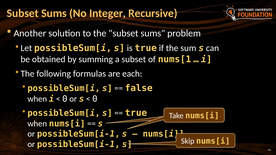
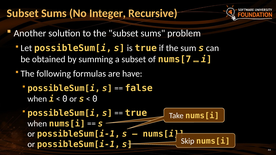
nums[1: nums[1 -> nums[7
each: each -> have
